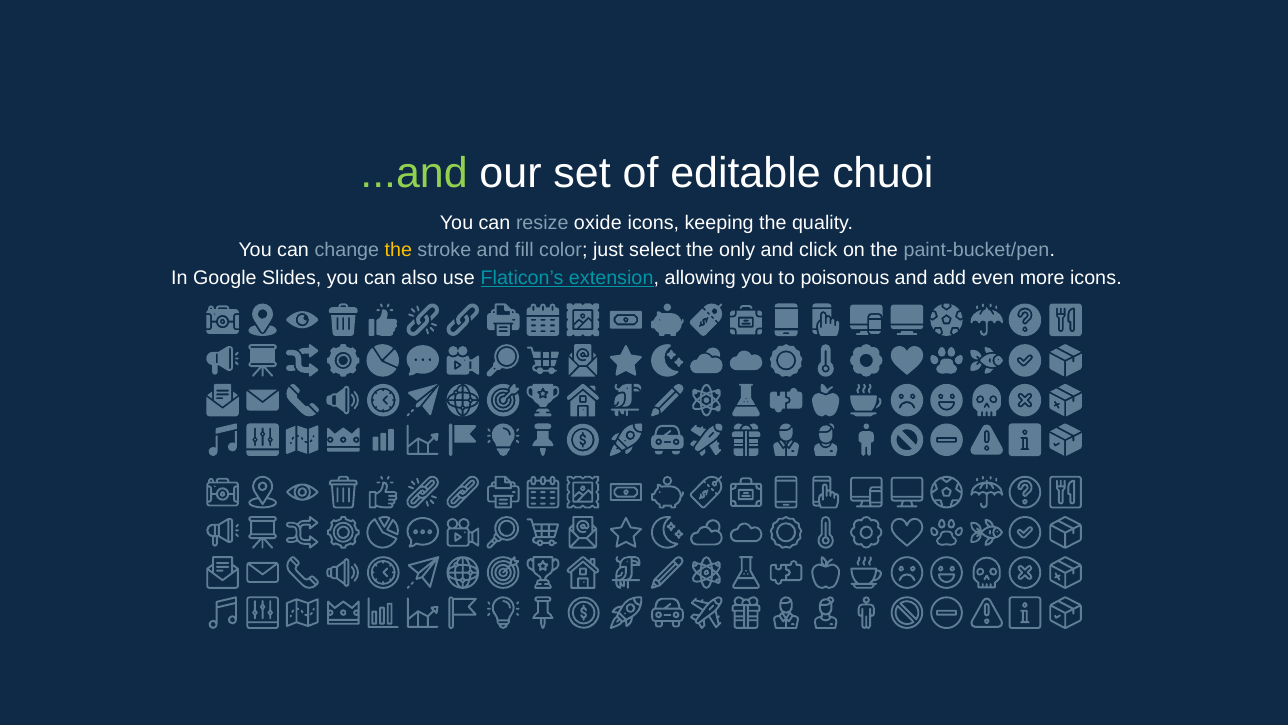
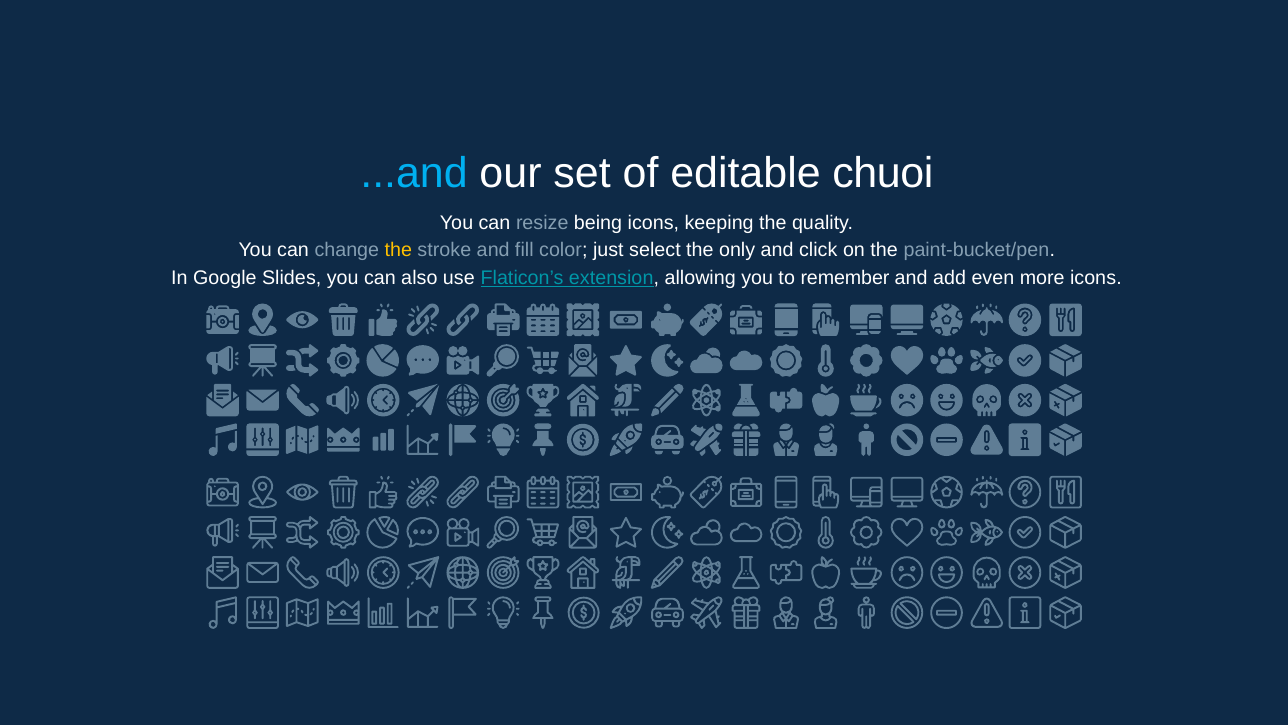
...and colour: light green -> light blue
oxide: oxide -> being
poisonous: poisonous -> remember
